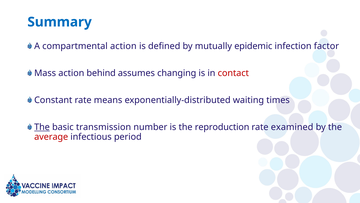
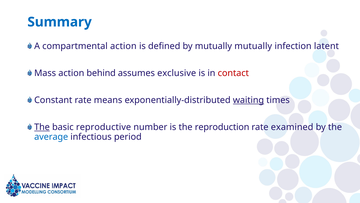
mutually epidemic: epidemic -> mutually
factor: factor -> latent
changing: changing -> exclusive
waiting underline: none -> present
transmission: transmission -> reproductive
average colour: red -> blue
